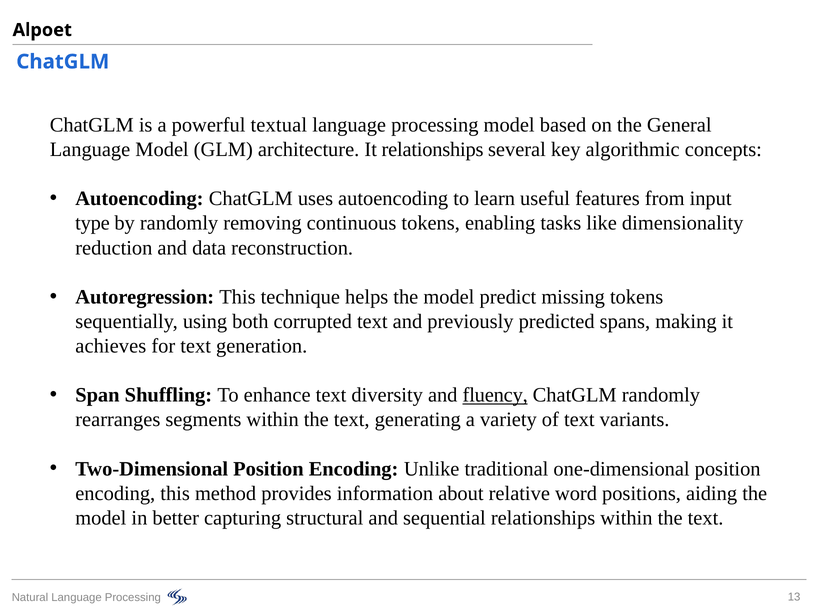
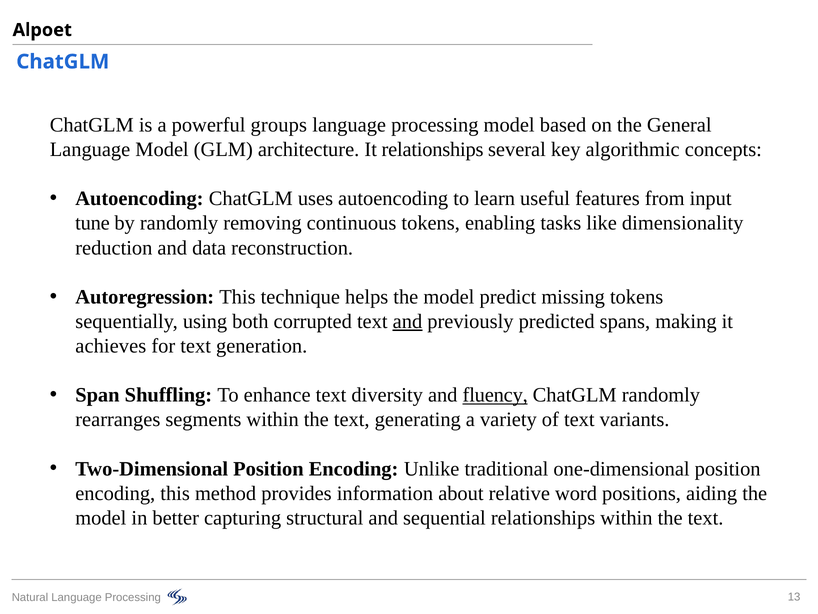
textual: textual -> groups
type: type -> tune
and at (407, 321) underline: none -> present
